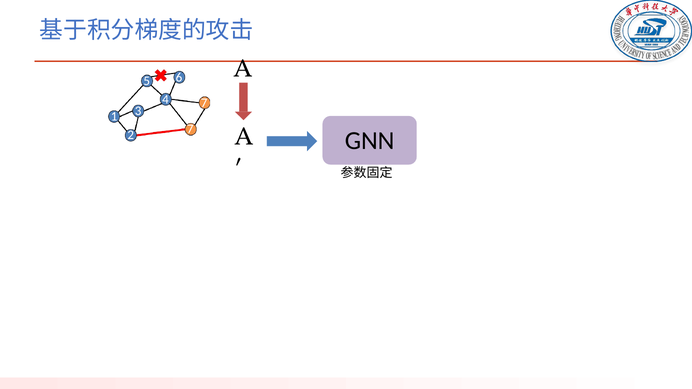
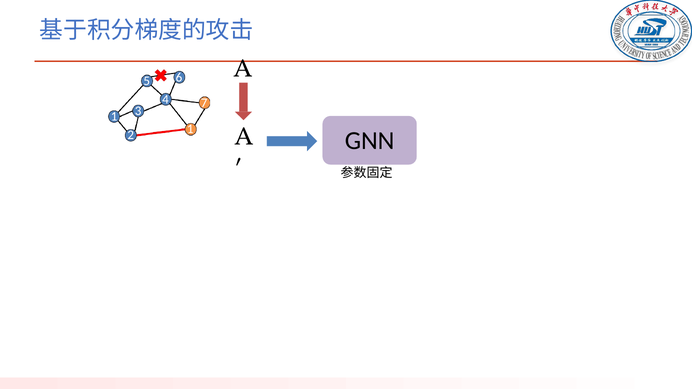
2 7: 7 -> 1
